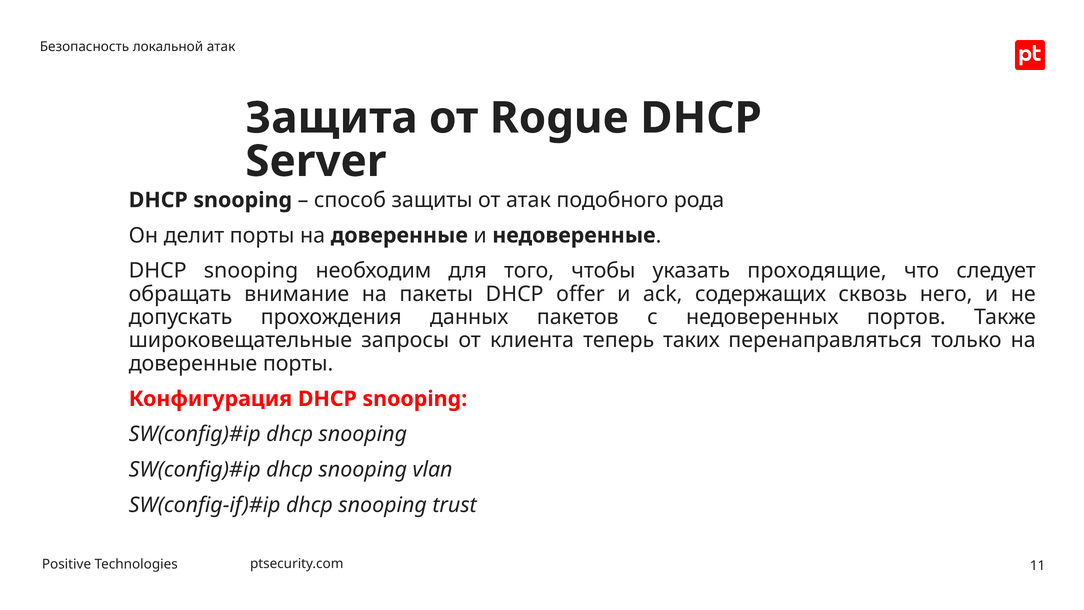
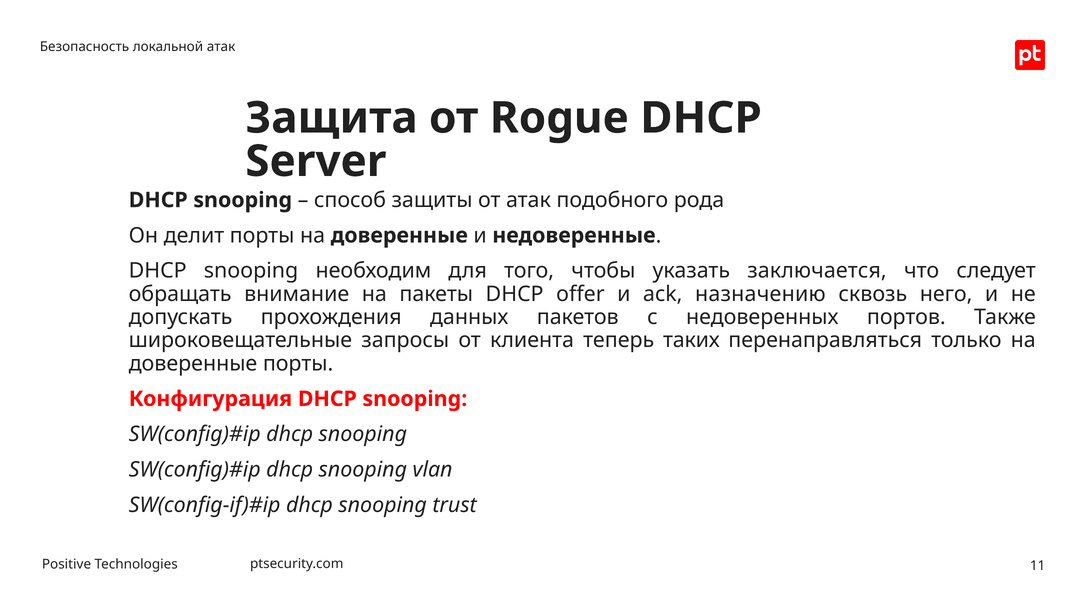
проходящие: проходящие -> заключается
содержащих: содержащих -> назначению
